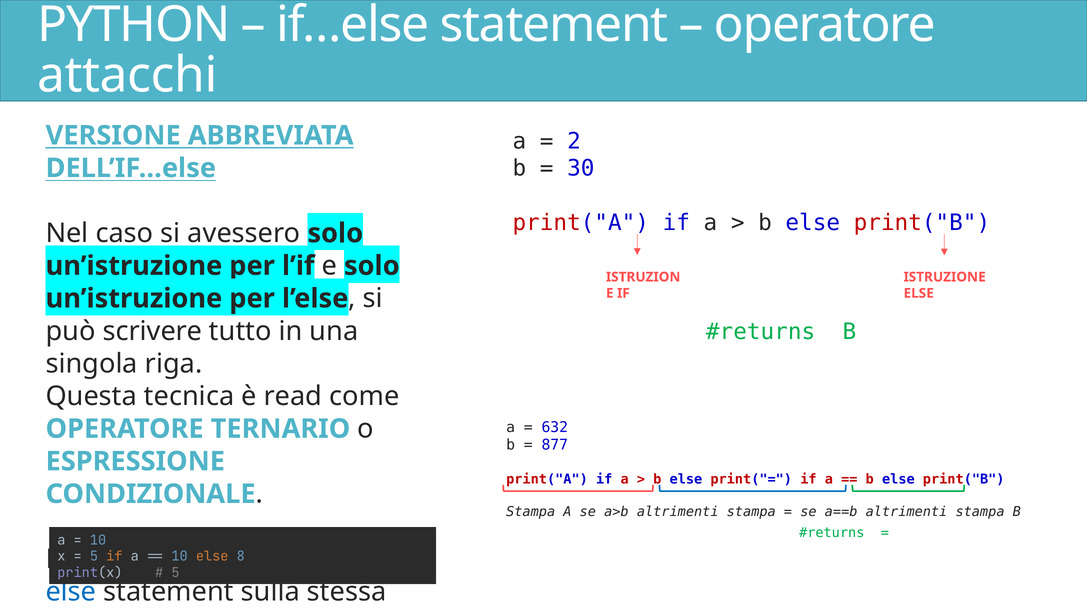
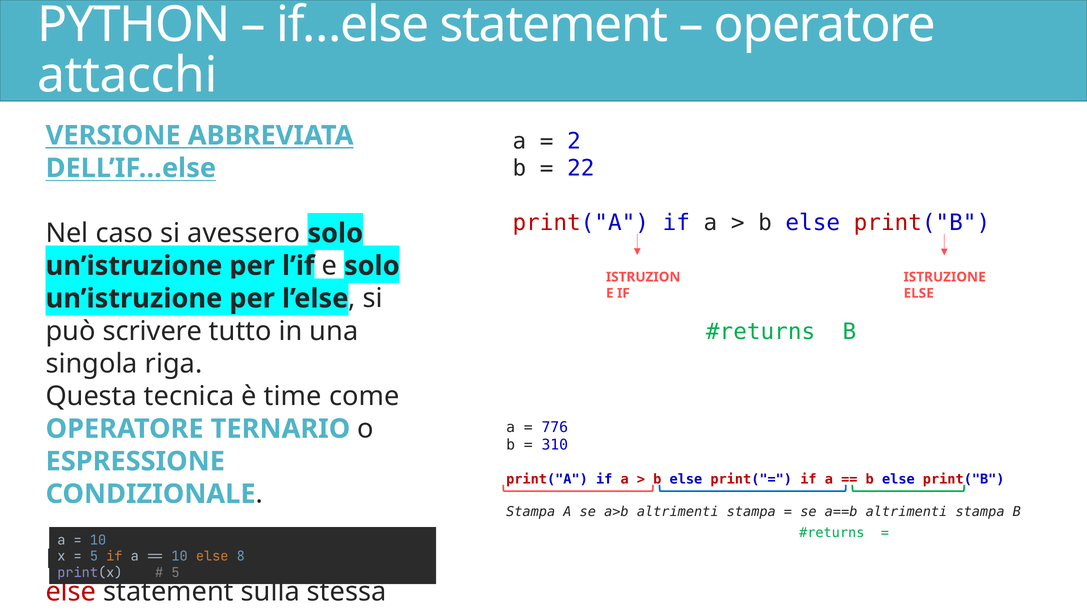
30: 30 -> 22
read: read -> time
632: 632 -> 776
877: 877 -> 310
else at (71, 592) colour: blue -> red
